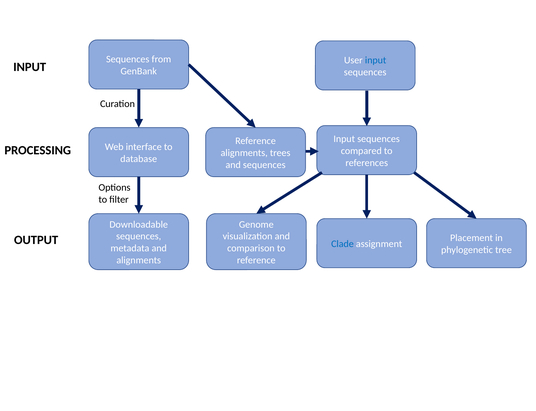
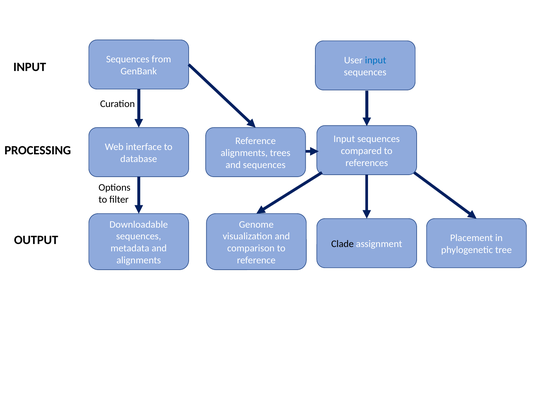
Clade colour: blue -> black
